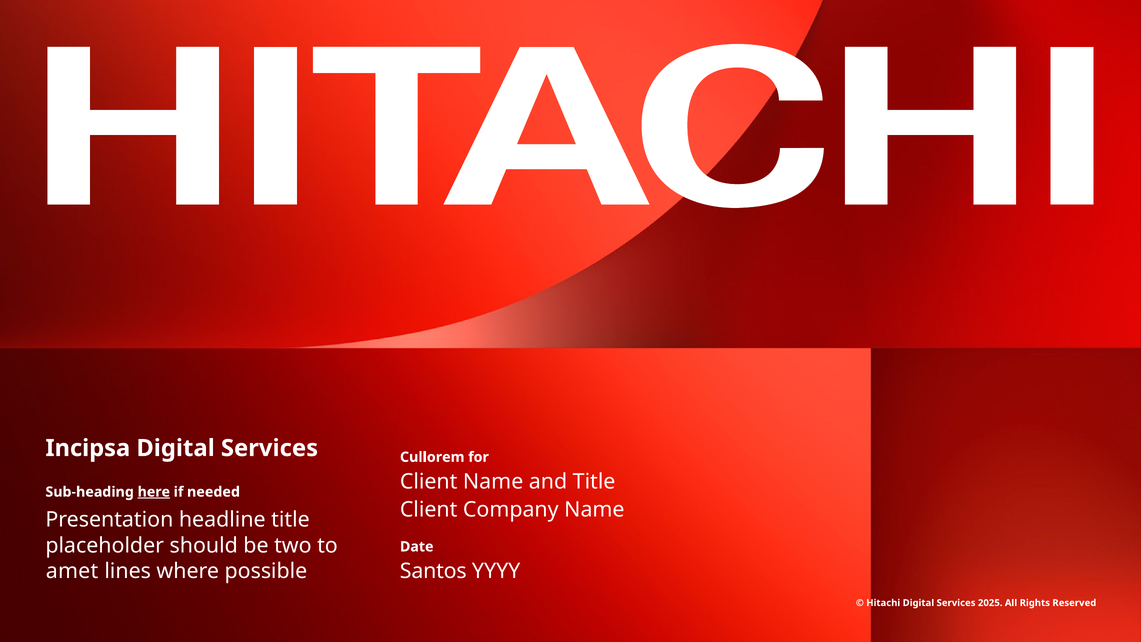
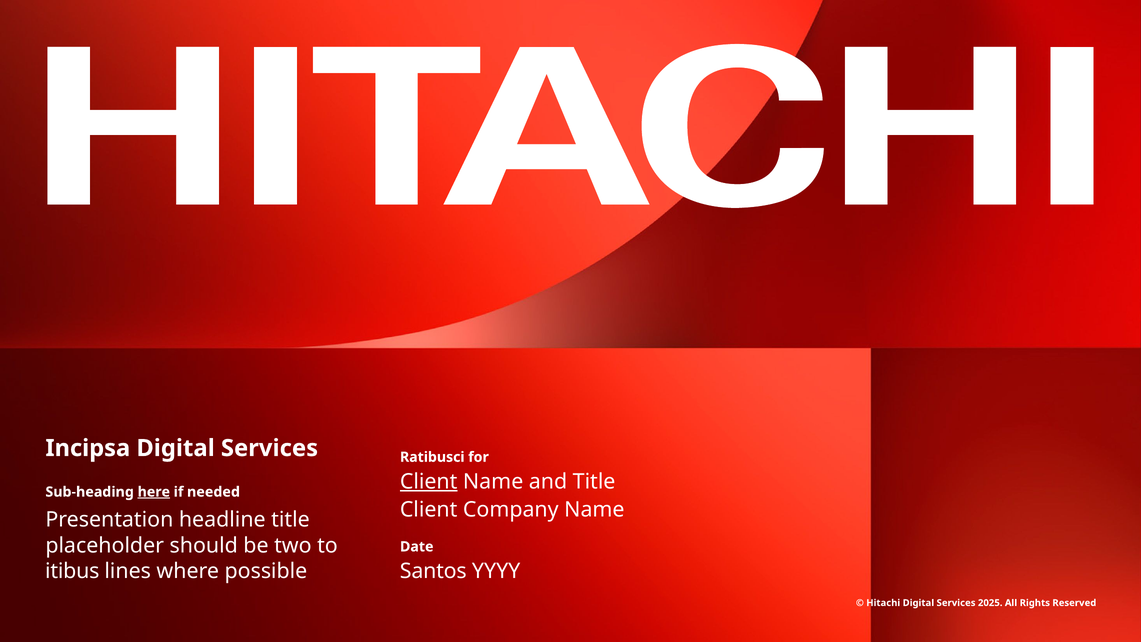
Cullorem: Cullorem -> Ratibusci
Client at (429, 481) underline: none -> present
amet: amet -> itibus
